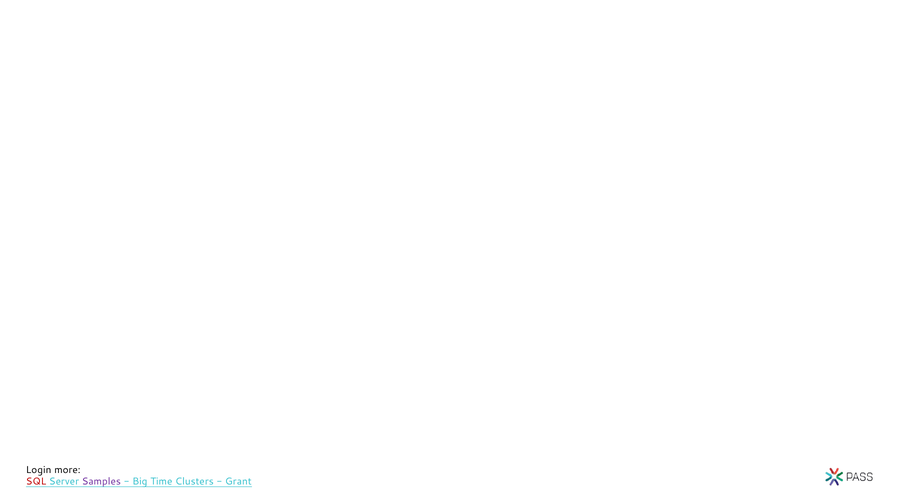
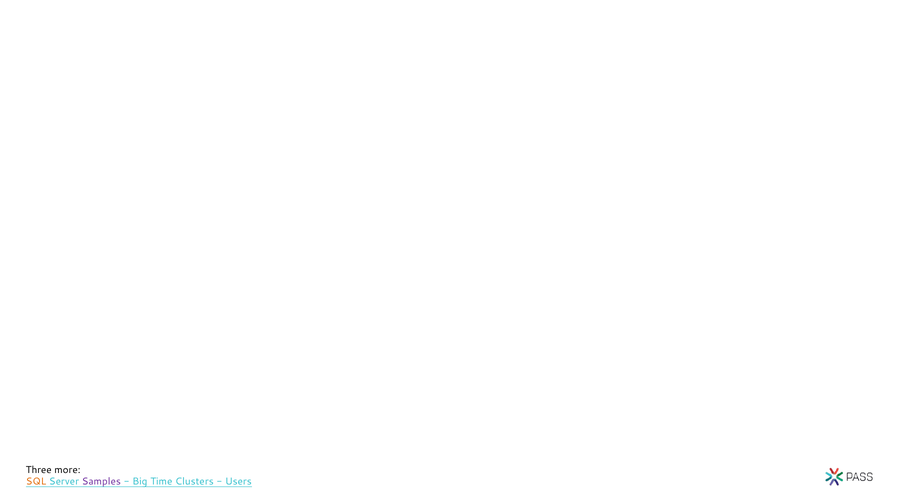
Login: Login -> Three
SQL colour: red -> orange
Grant: Grant -> Users
